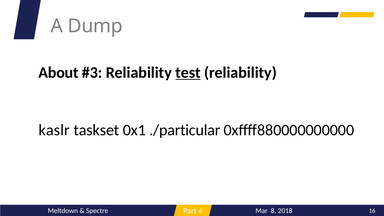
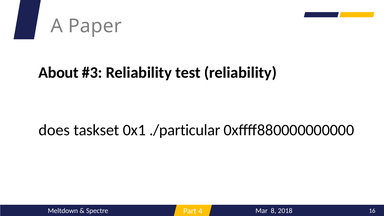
Dump: Dump -> Paper
test underline: present -> none
kaslr: kaslr -> does
